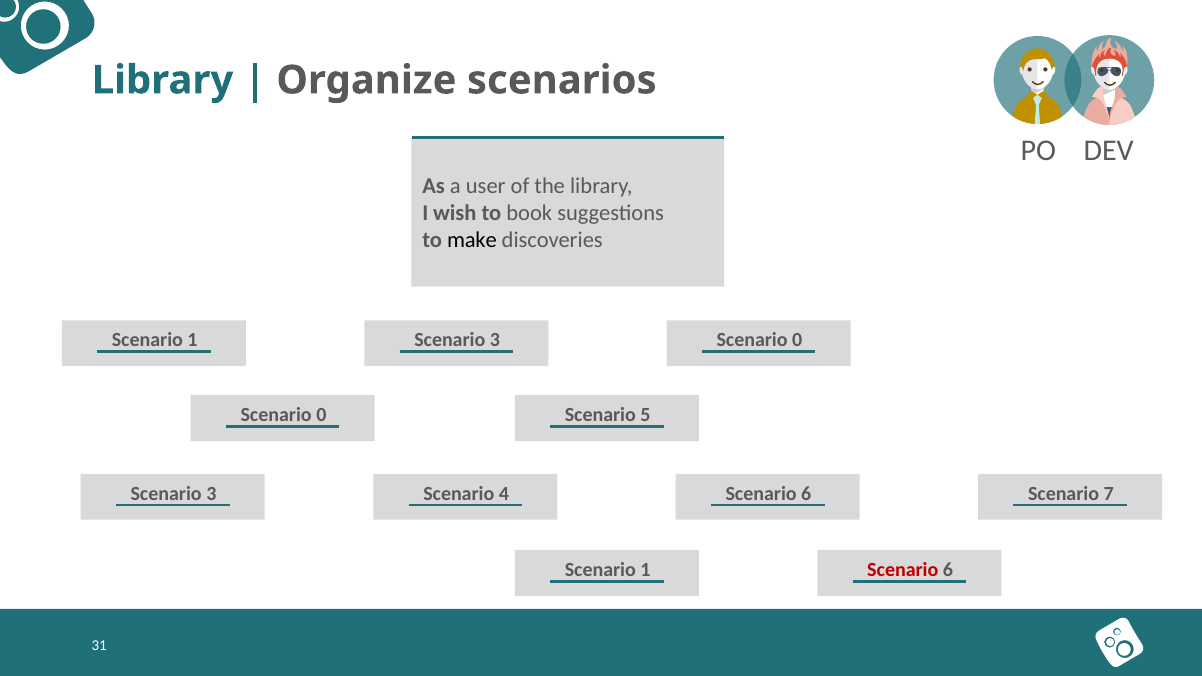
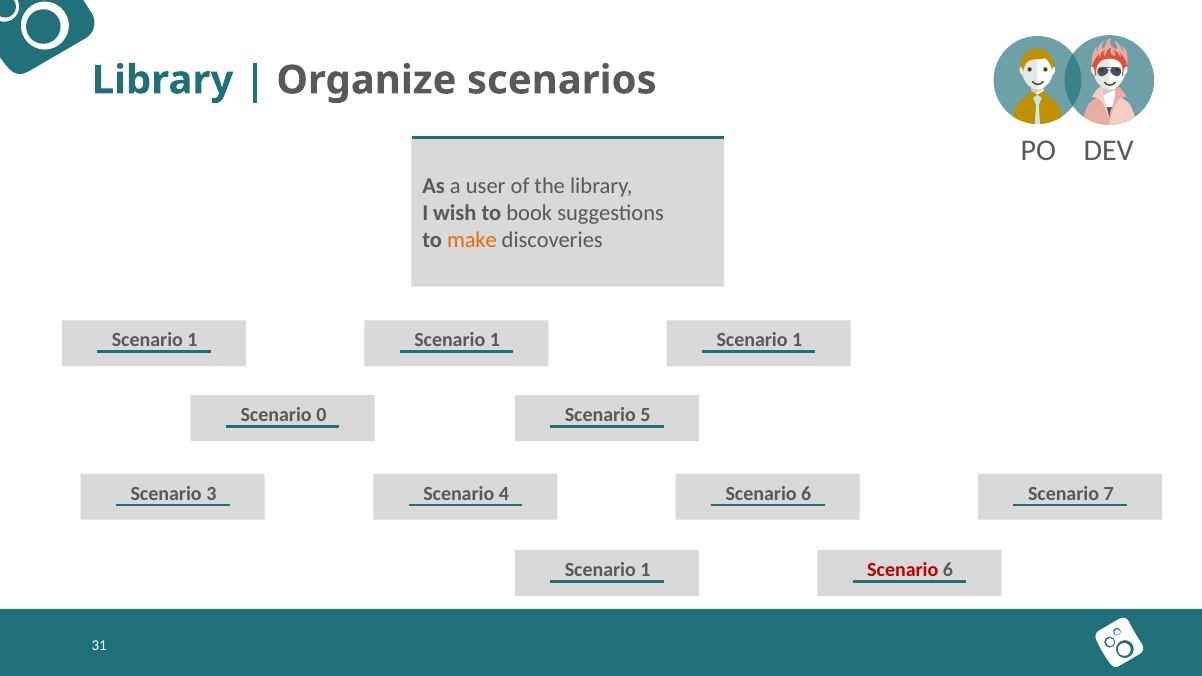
make colour: black -> orange
1 Scenario 3: 3 -> 1
0 at (797, 340): 0 -> 1
